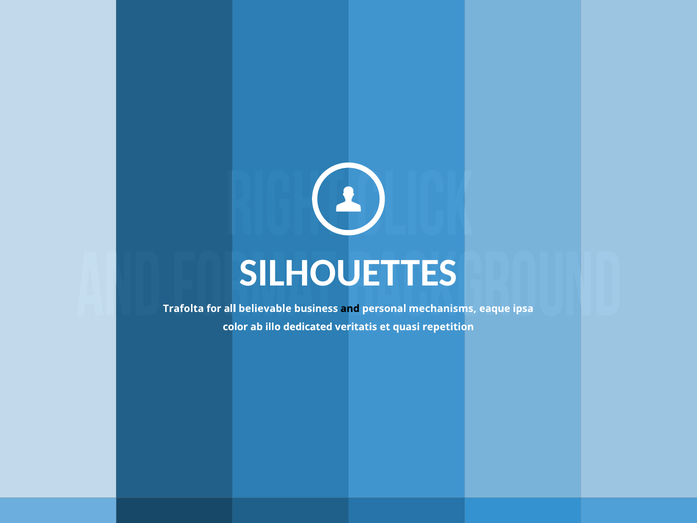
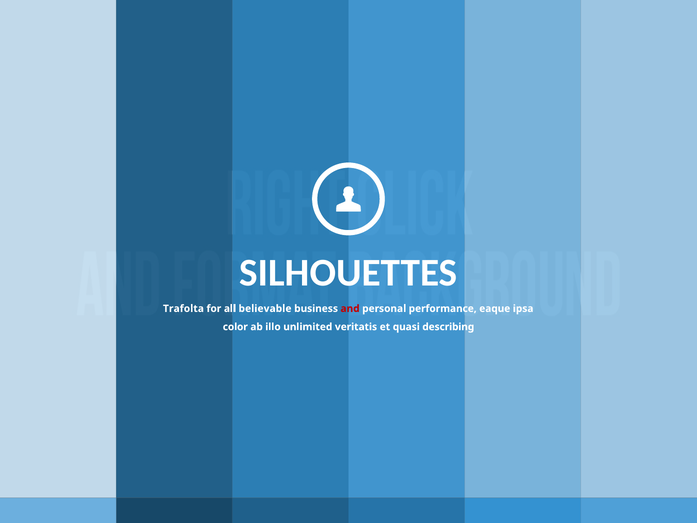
and colour: black -> red
mechanisms: mechanisms -> performance
dedicated: dedicated -> unlimited
repetition: repetition -> describing
